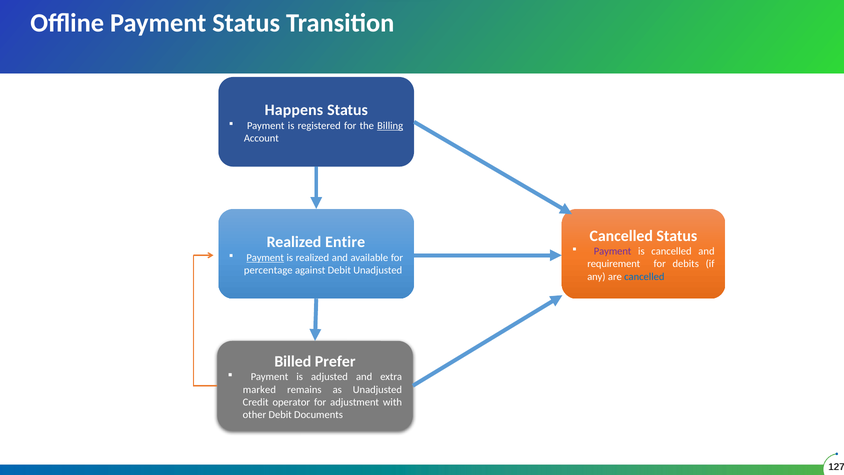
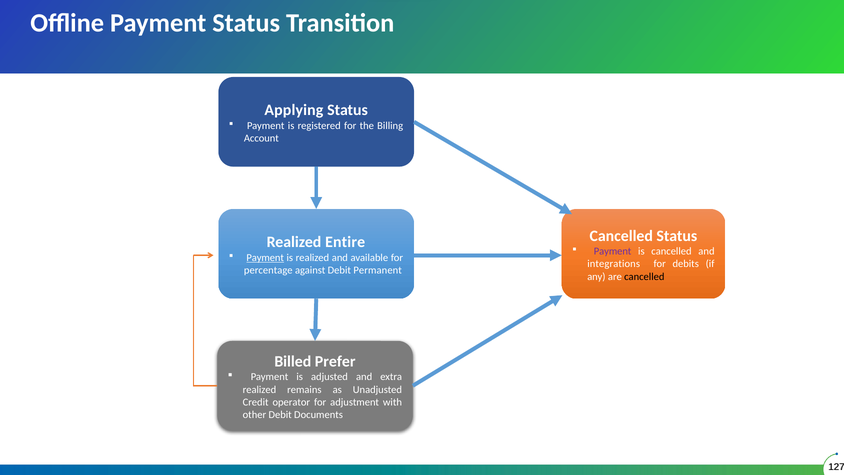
Happens: Happens -> Applying
Billing underline: present -> none
requirement: requirement -> integrations
Debit Unadjusted: Unadjusted -> Permanent
cancelled at (644, 277) colour: blue -> black
marked at (259, 389): marked -> realized
